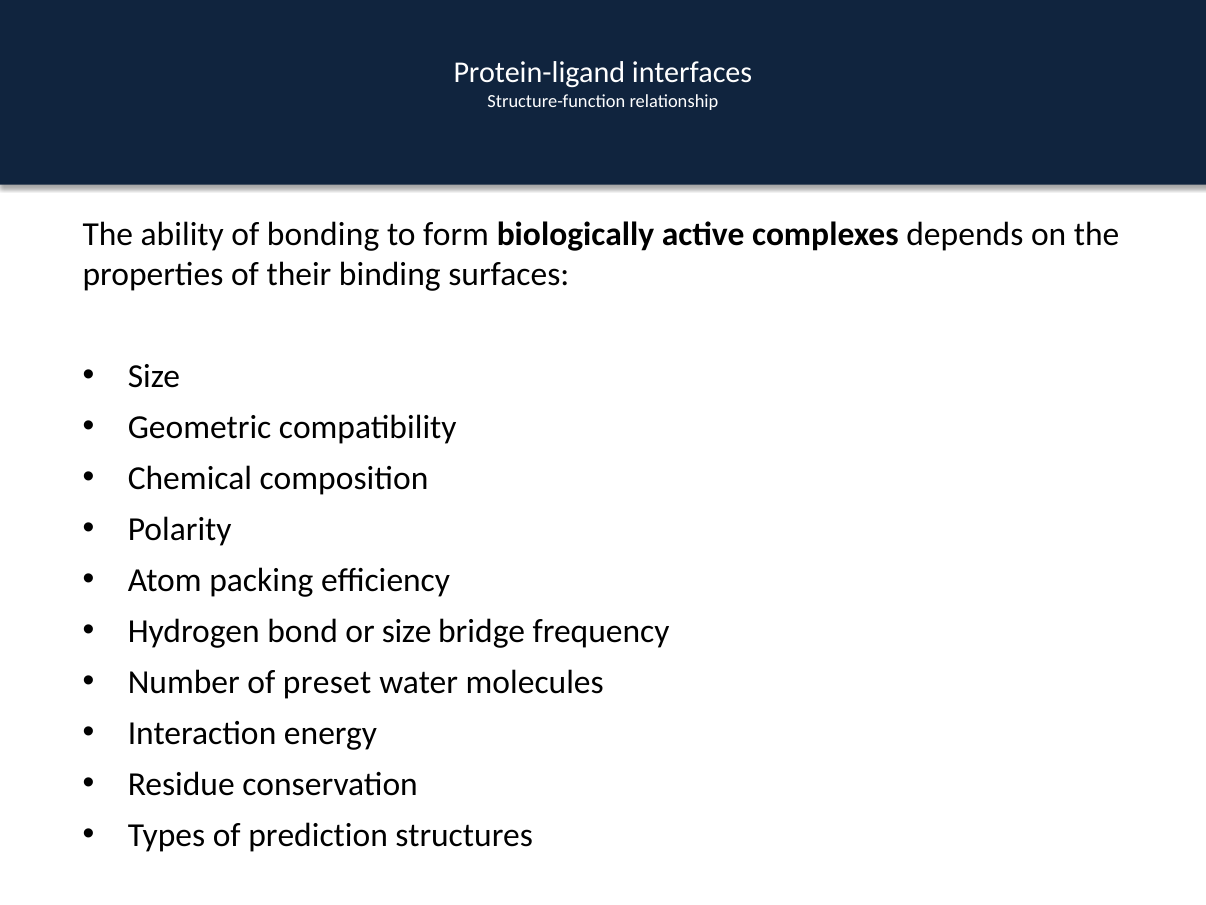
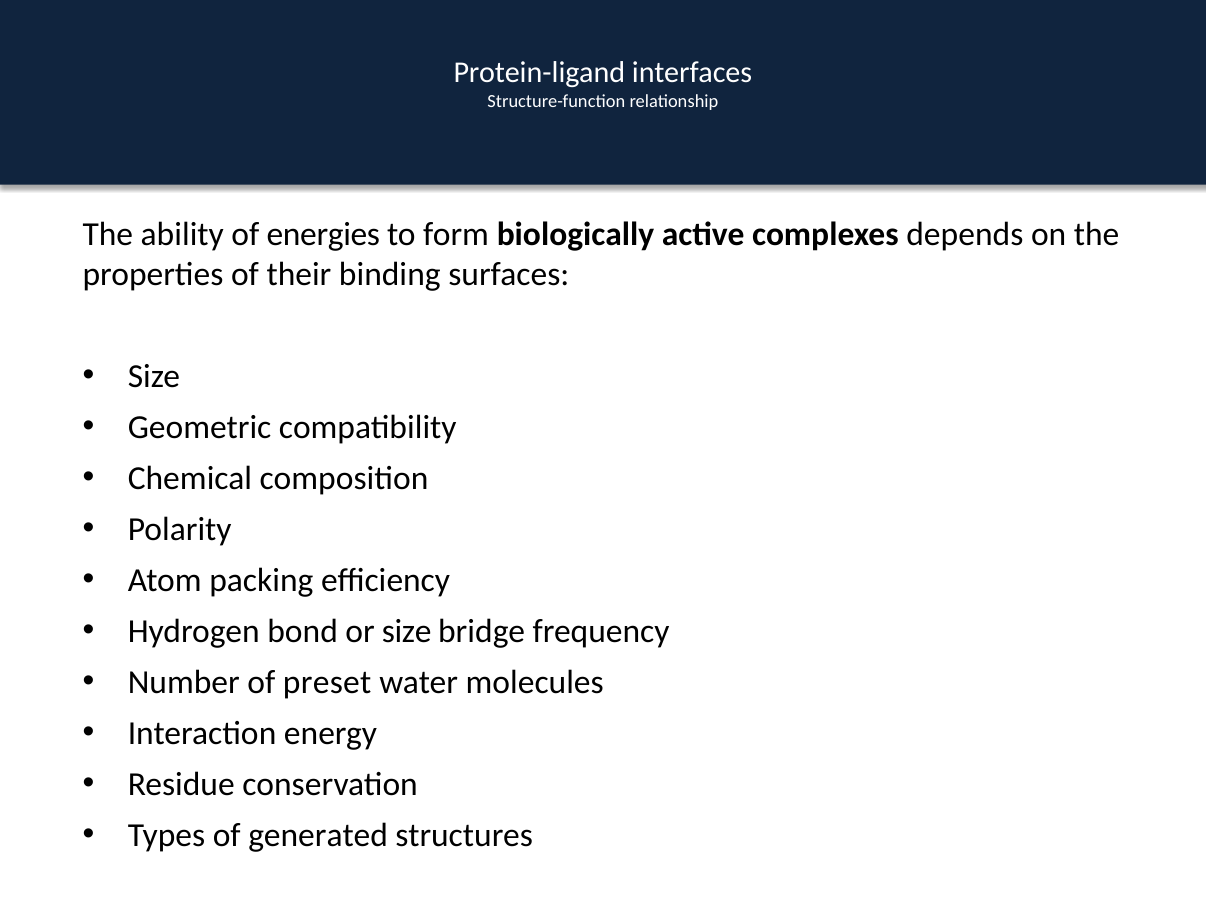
bonding: bonding -> energies
prediction: prediction -> generated
